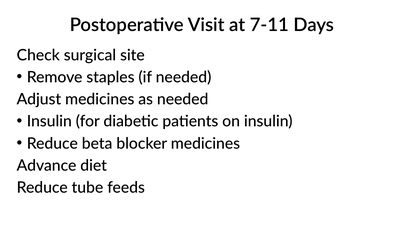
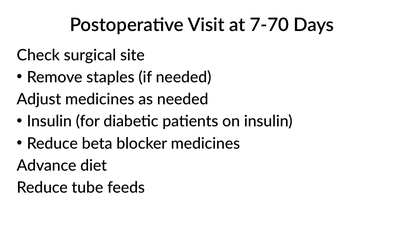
7-11: 7-11 -> 7-70
